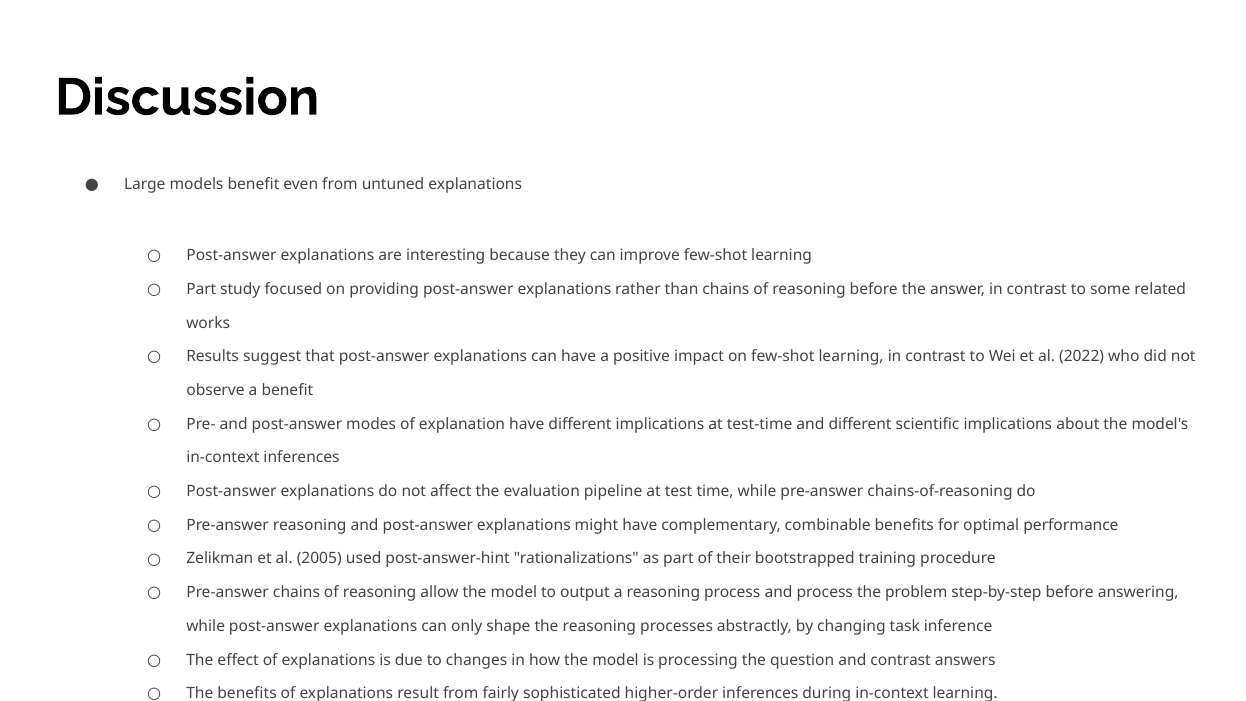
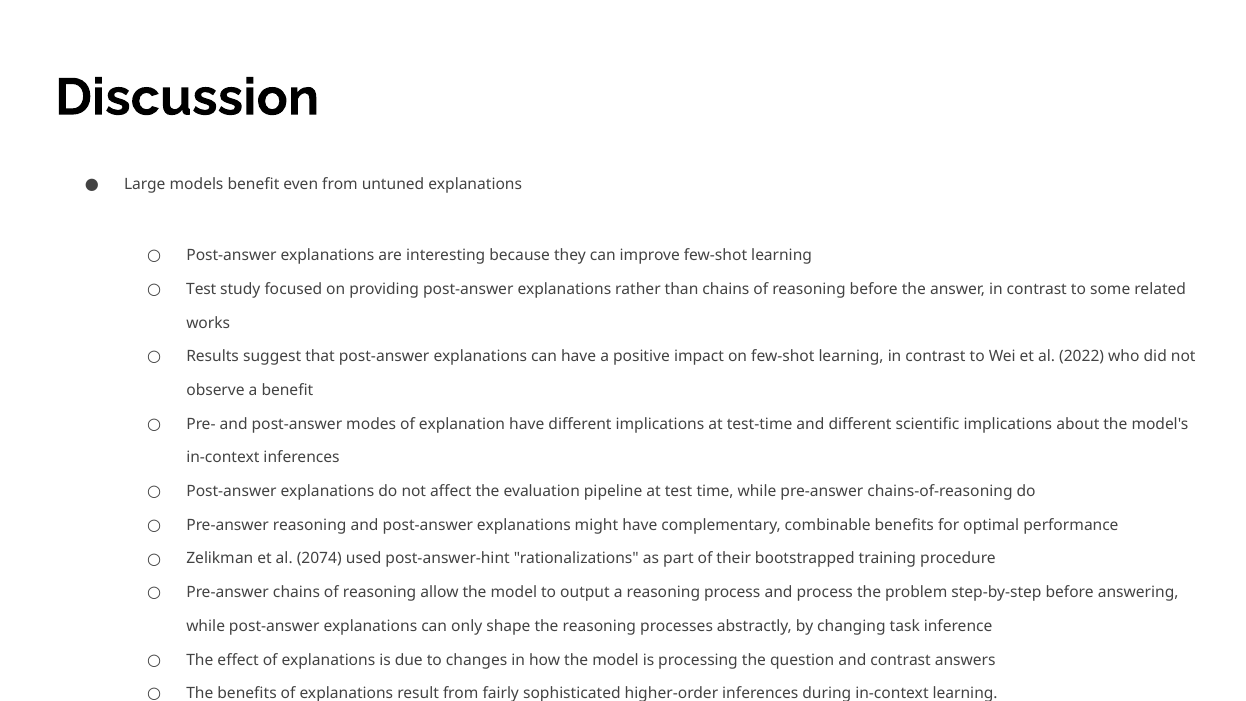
Part at (201, 289): Part -> Test
2005: 2005 -> 2074
